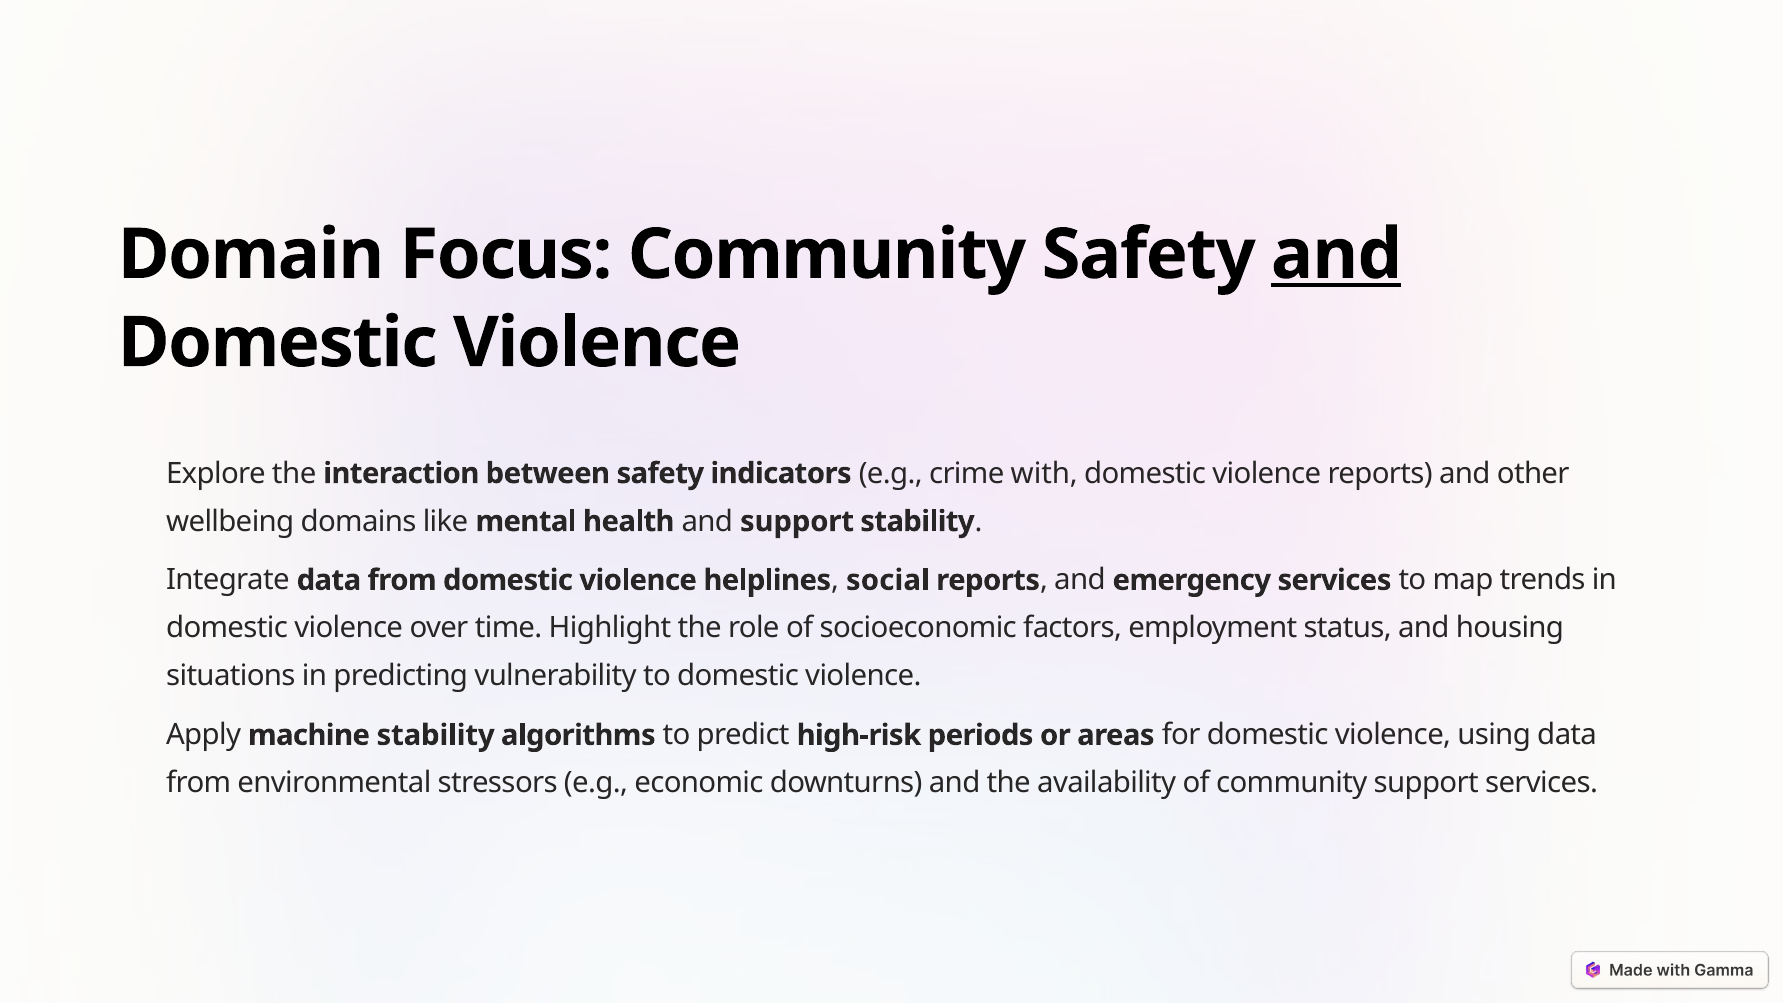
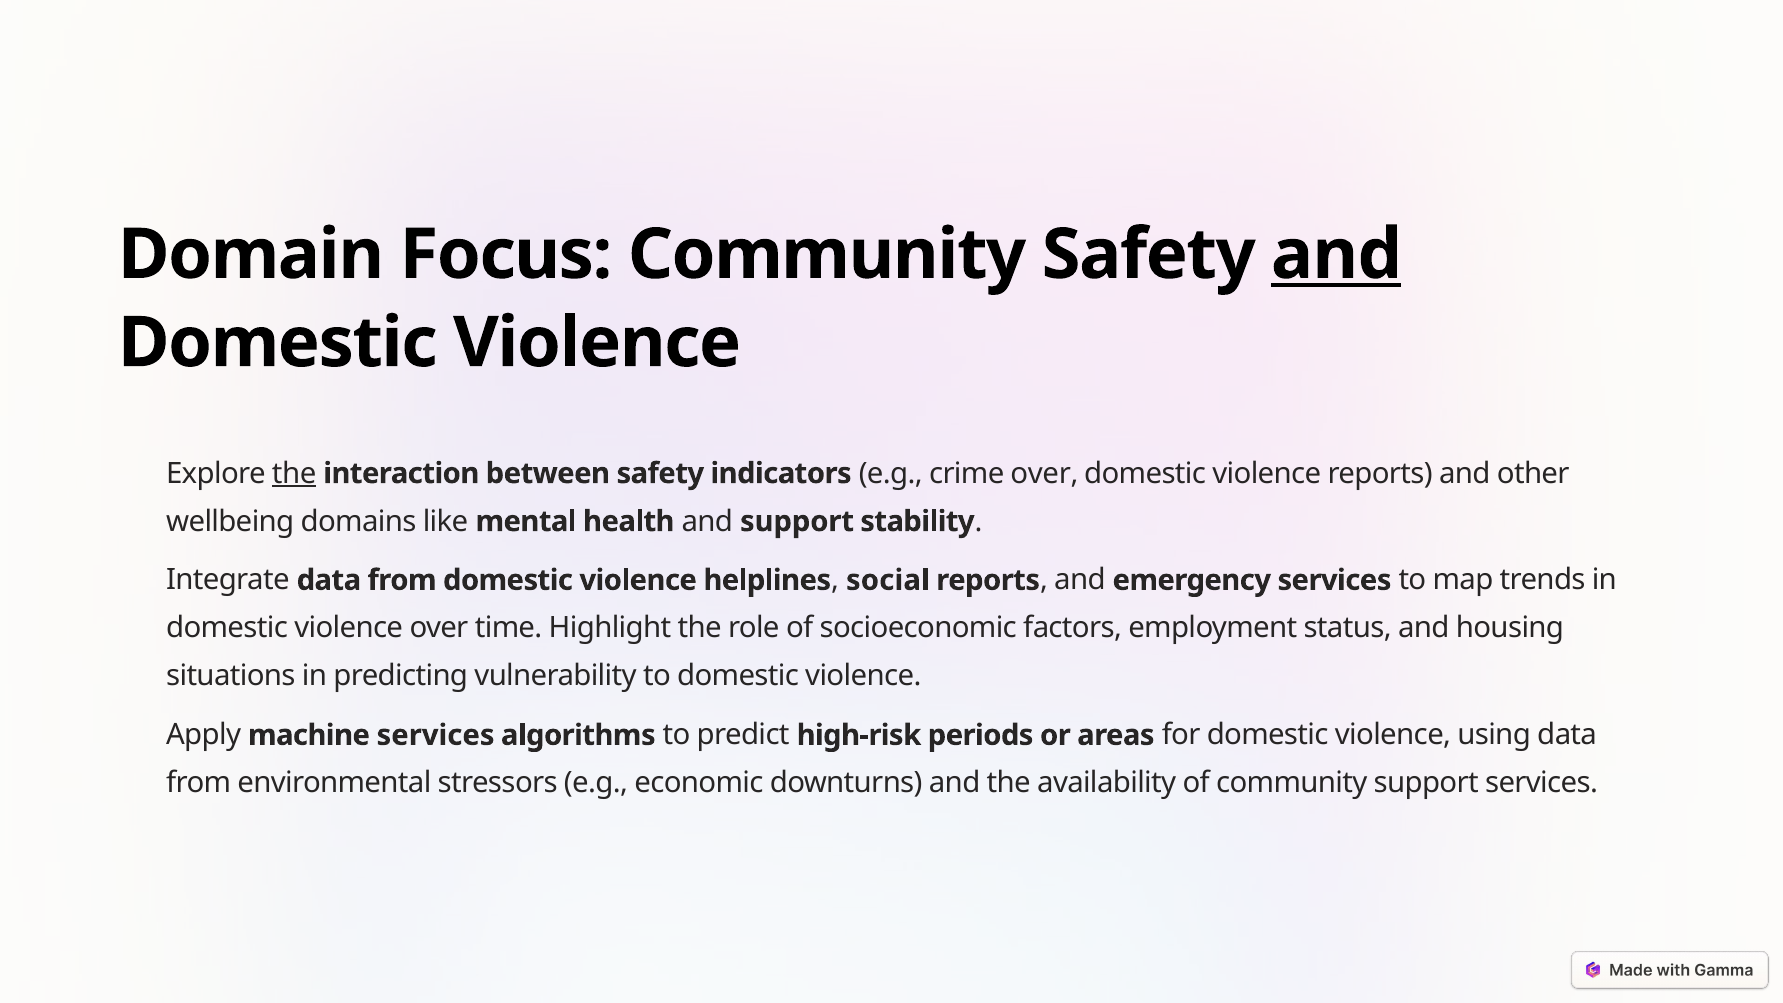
the at (294, 473) underline: none -> present
crime with: with -> over
machine stability: stability -> services
